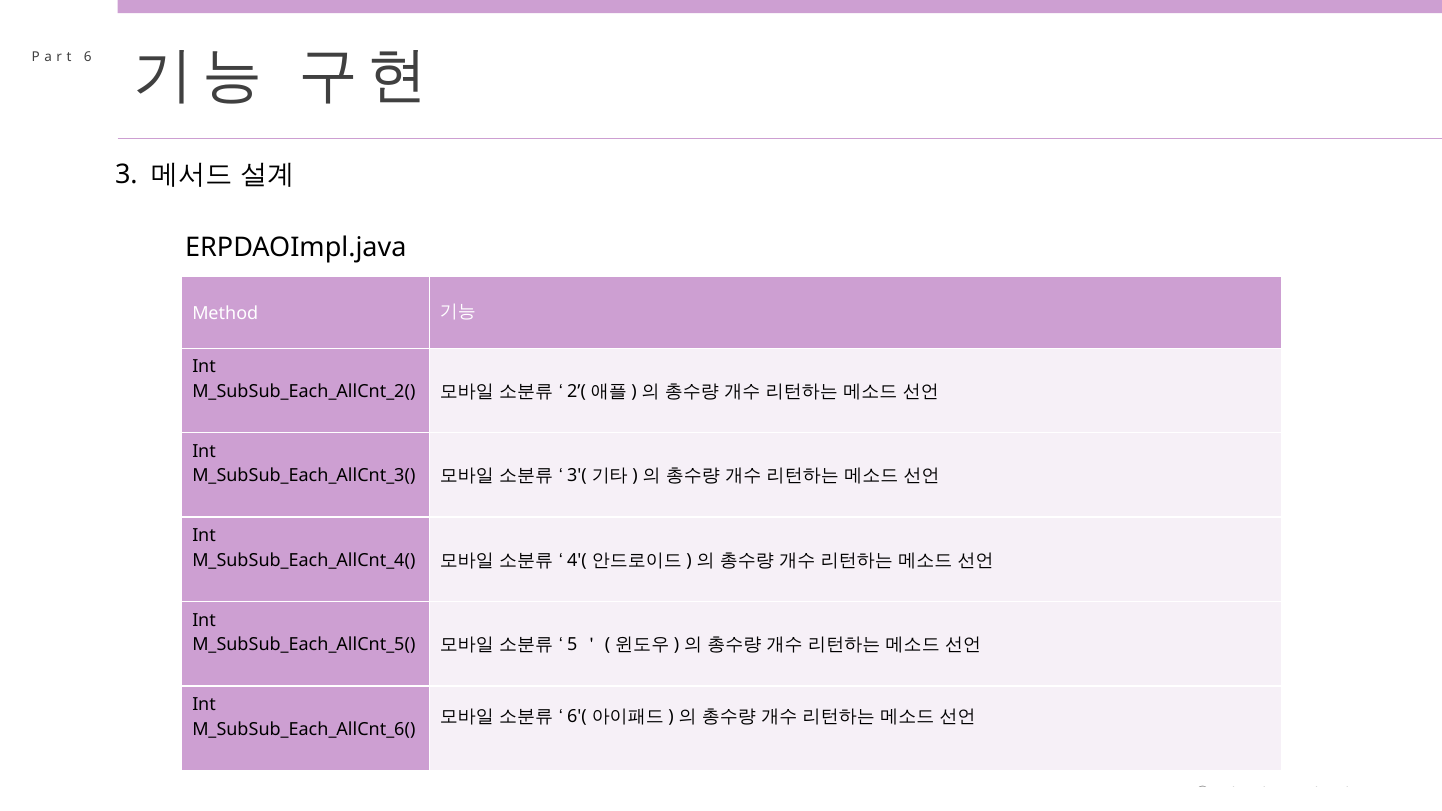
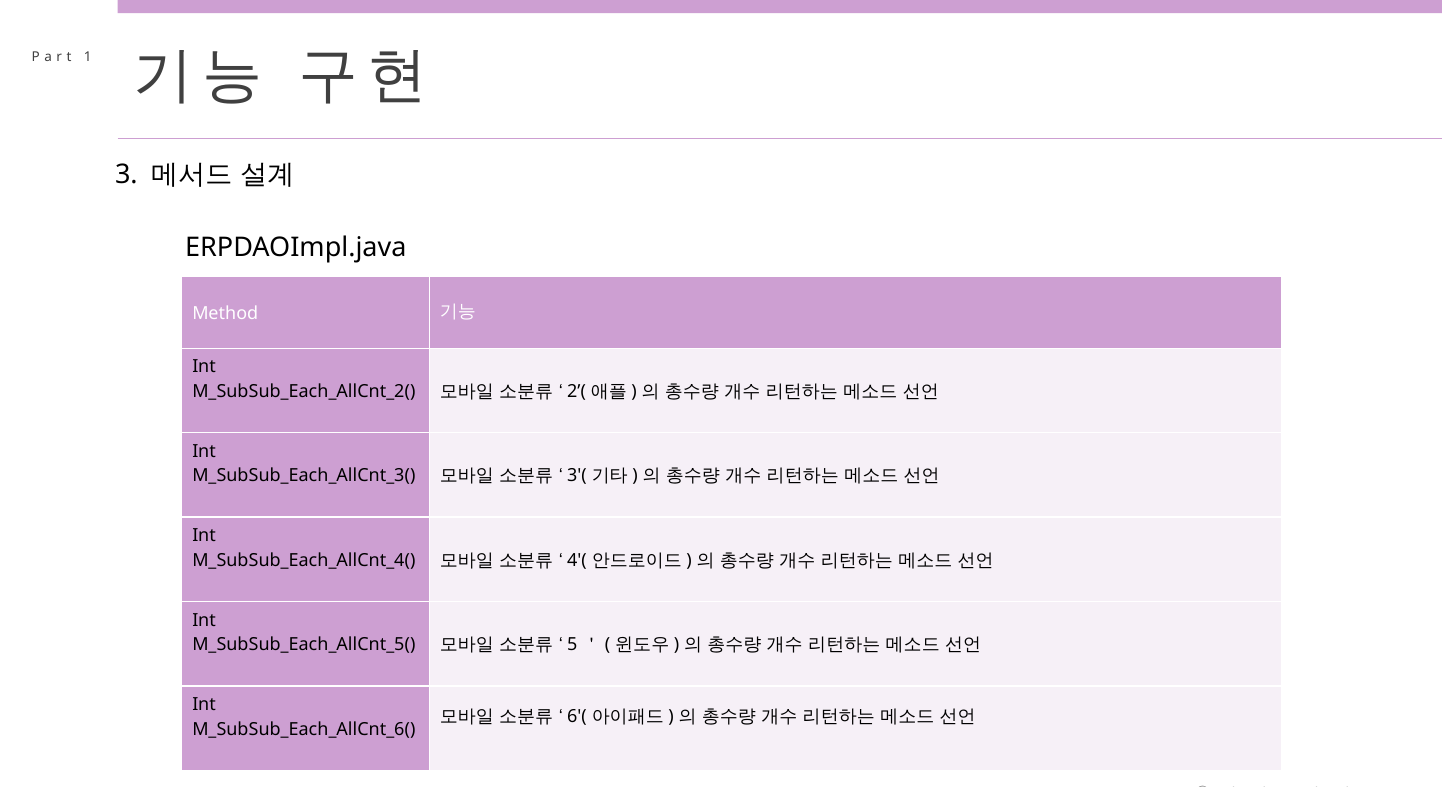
6: 6 -> 1
